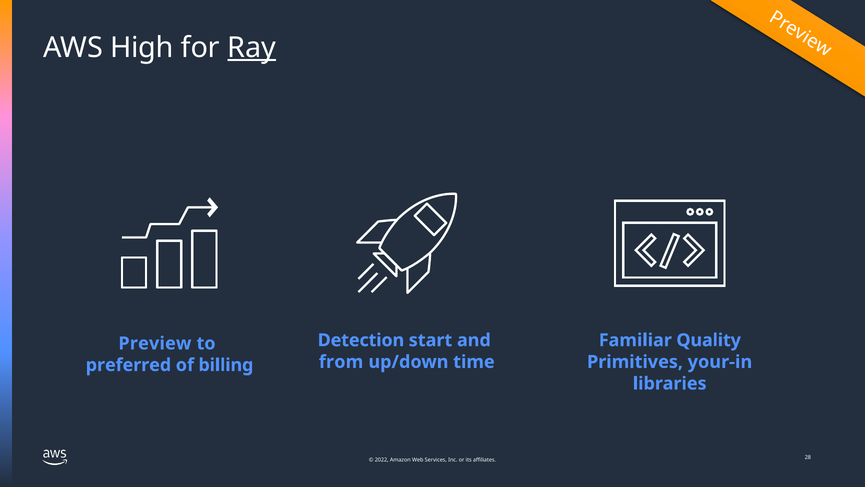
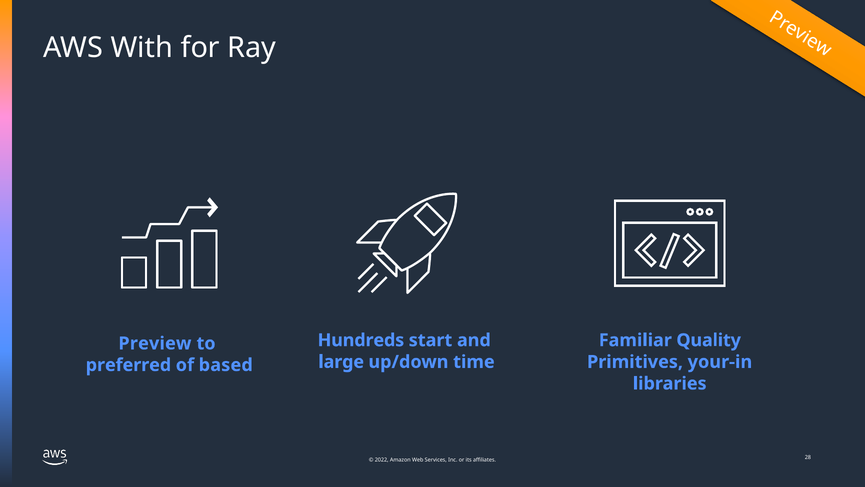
High: High -> With
Ray underline: present -> none
Detection: Detection -> Hundreds
from: from -> large
billing: billing -> based
